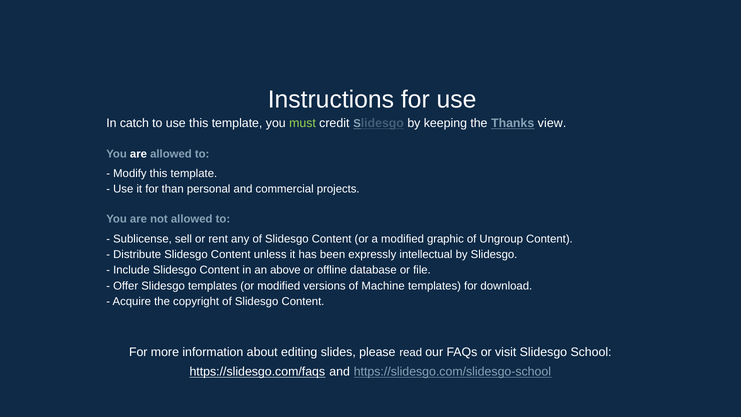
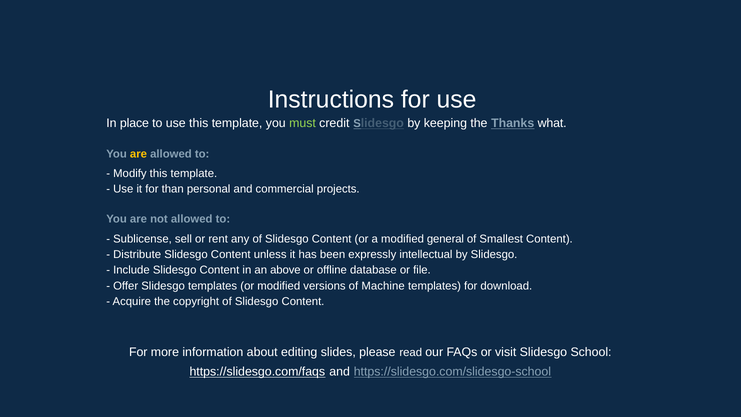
catch: catch -> place
view: view -> what
are at (138, 154) colour: white -> yellow
graphic: graphic -> general
Ungroup: Ungroup -> Smallest
